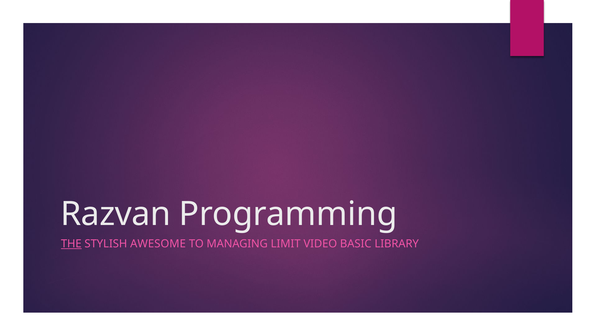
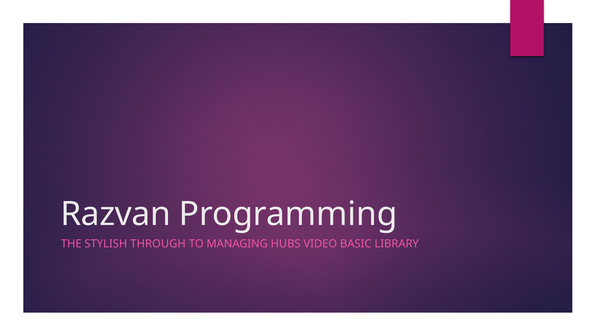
THE underline: present -> none
AWESOME: AWESOME -> THROUGH
LIMIT: LIMIT -> HUBS
